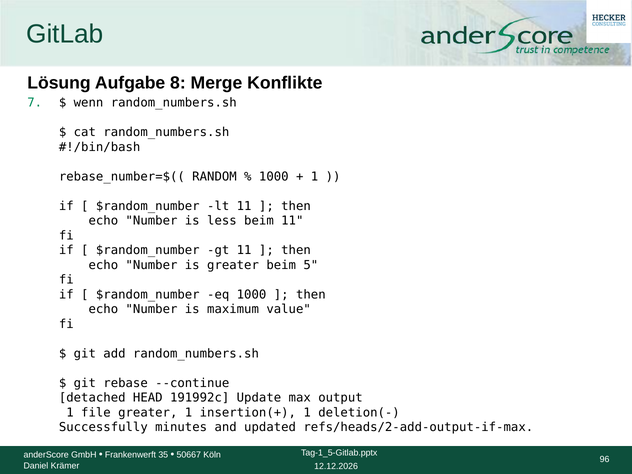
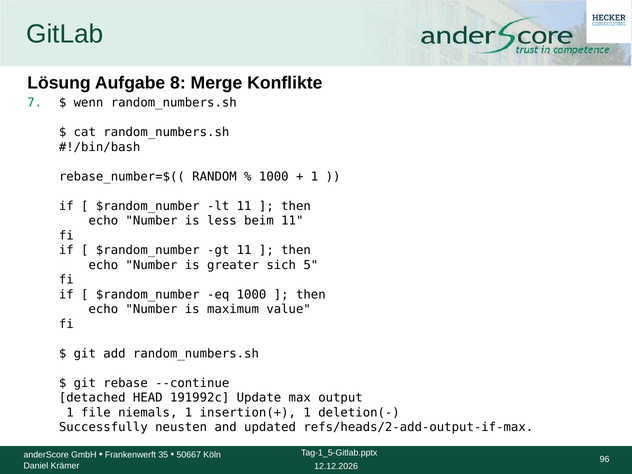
greater beim: beim -> sich
file greater: greater -> niemals
minutes: minutes -> neusten
